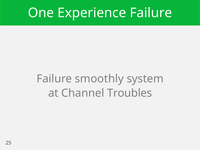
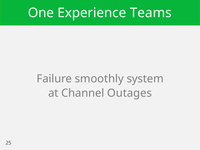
Experience Failure: Failure -> Teams
Troubles: Troubles -> Outages
